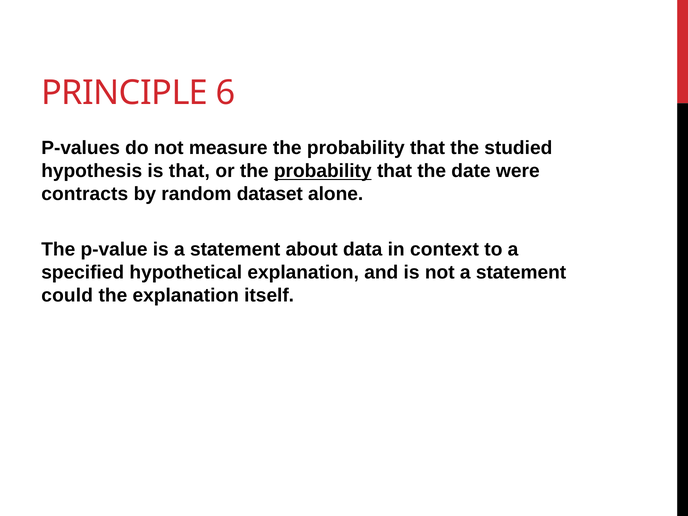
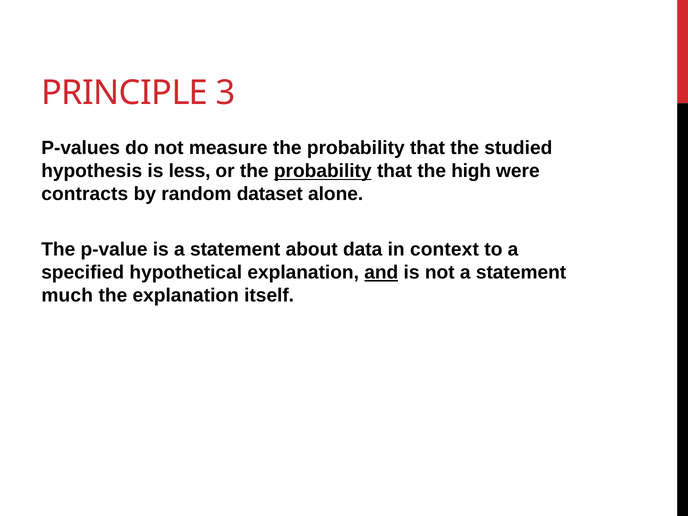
6: 6 -> 3
is that: that -> less
date: date -> high
and underline: none -> present
could: could -> much
